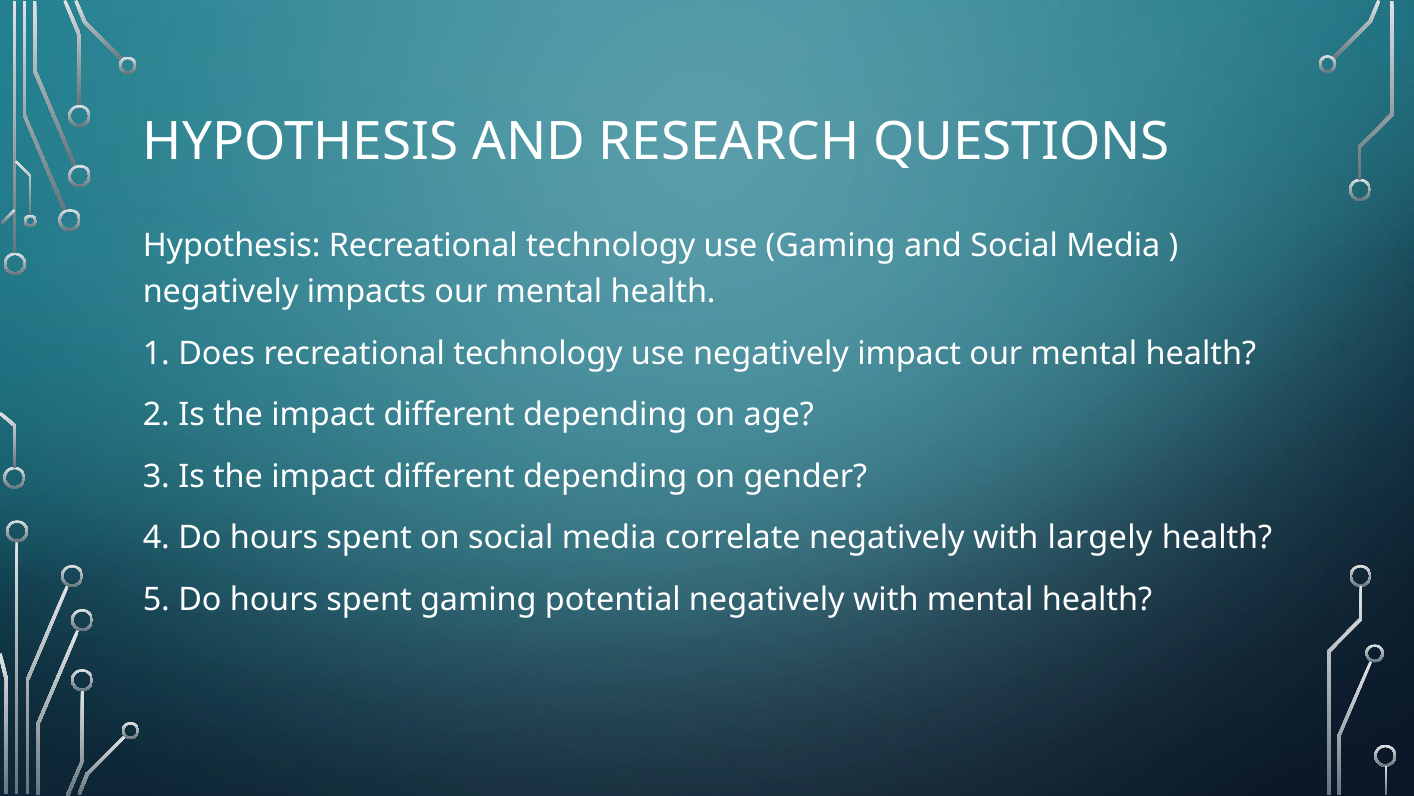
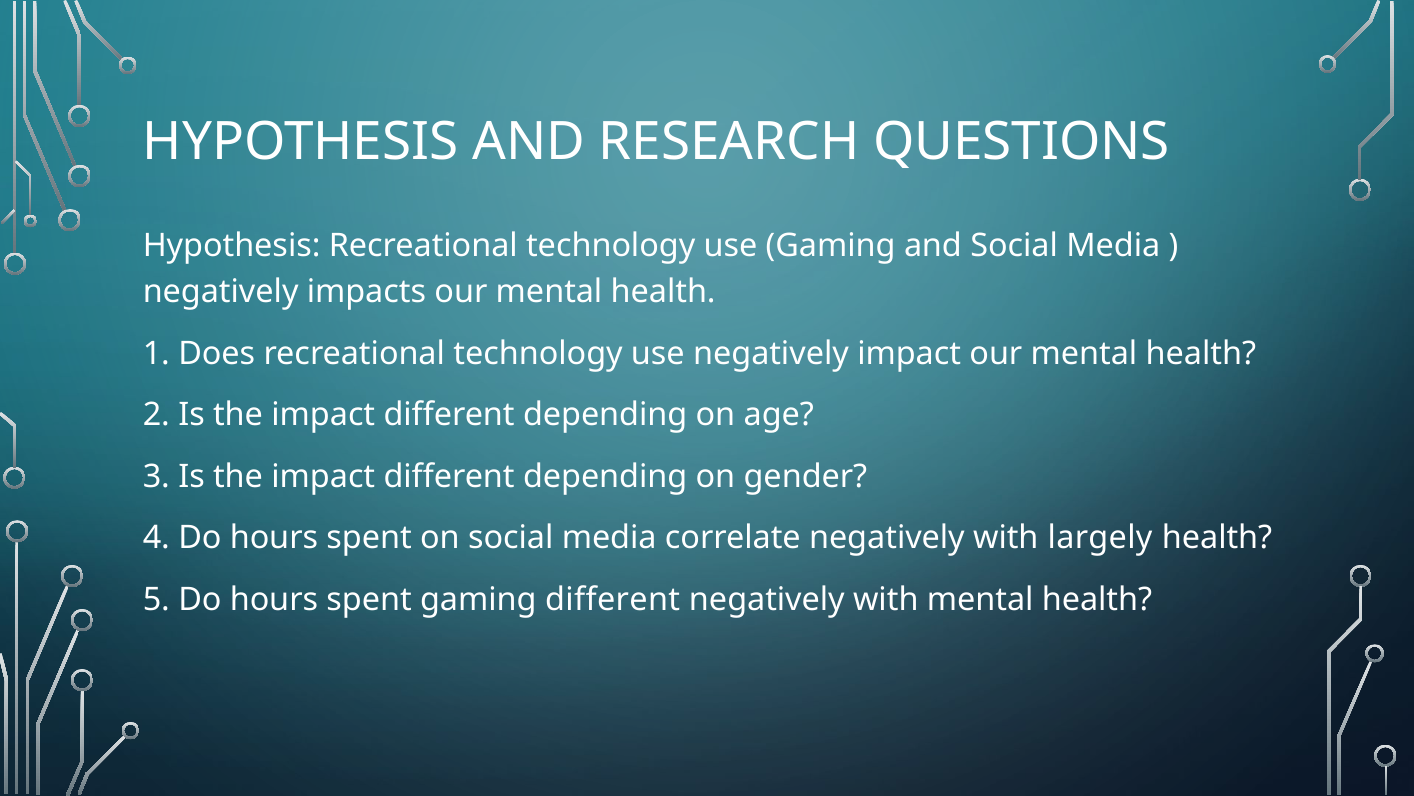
gaming potential: potential -> different
